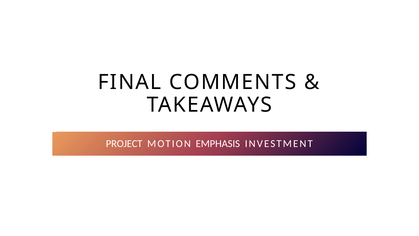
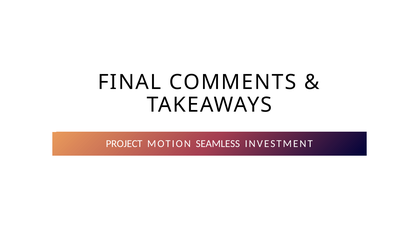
EMPHASIS: EMPHASIS -> SEAMLESS
